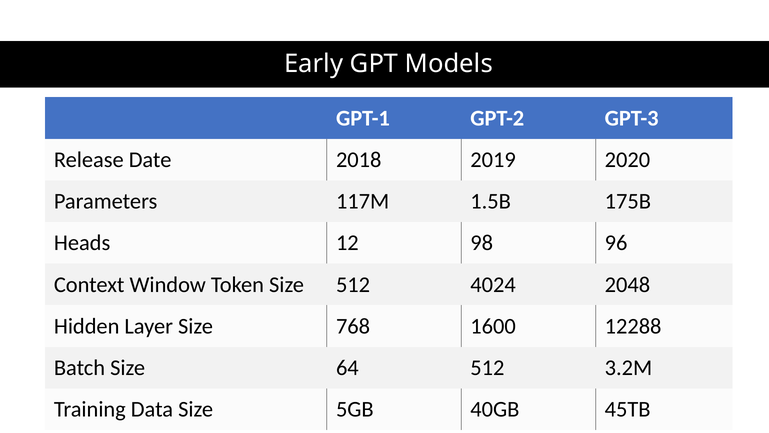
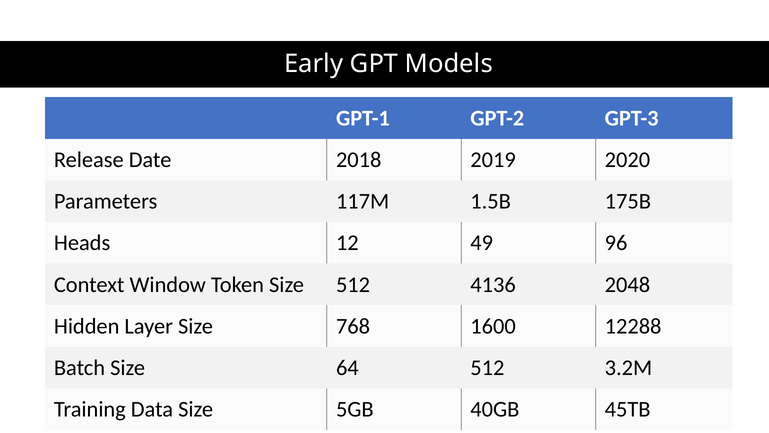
98: 98 -> 49
4024: 4024 -> 4136
